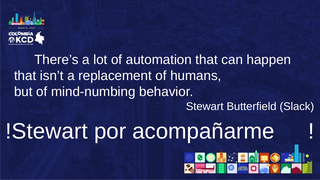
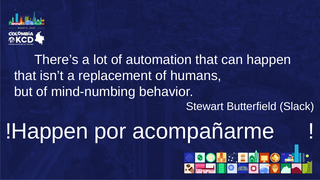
!Stewart: !Stewart -> !Happen
